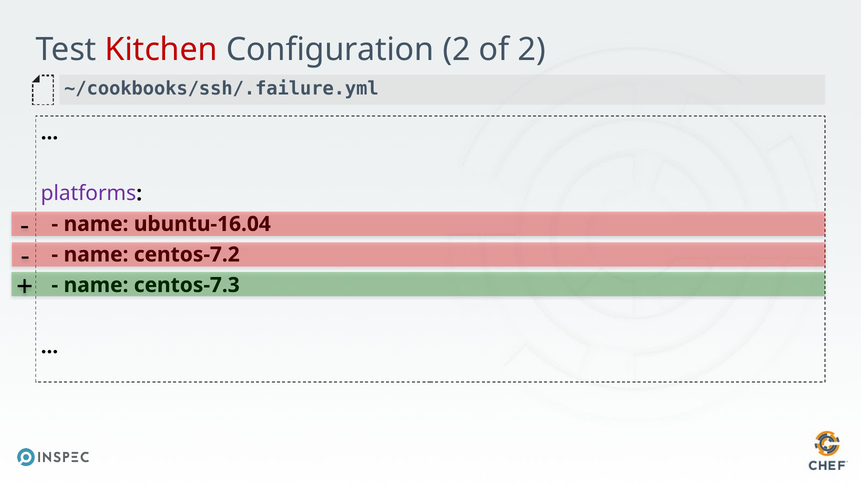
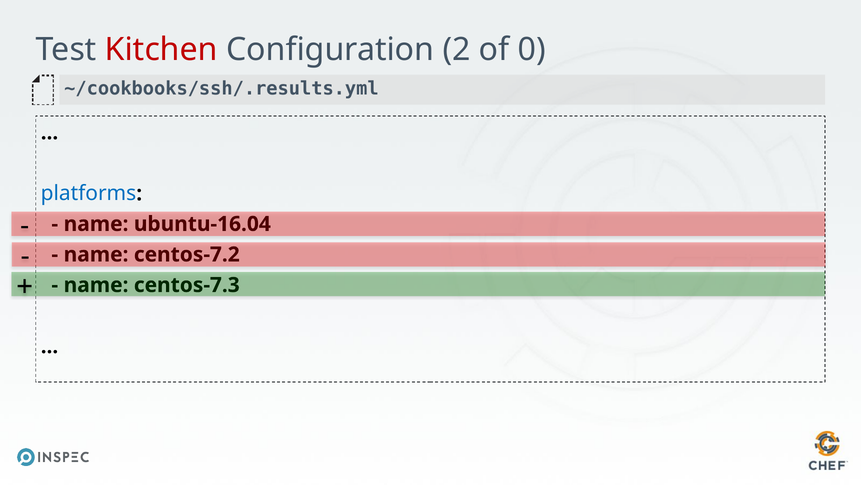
of 2: 2 -> 0
~/cookbooks/ssh/.failure.yml: ~/cookbooks/ssh/.failure.yml -> ~/cookbooks/ssh/.results.yml
platforms colour: purple -> blue
